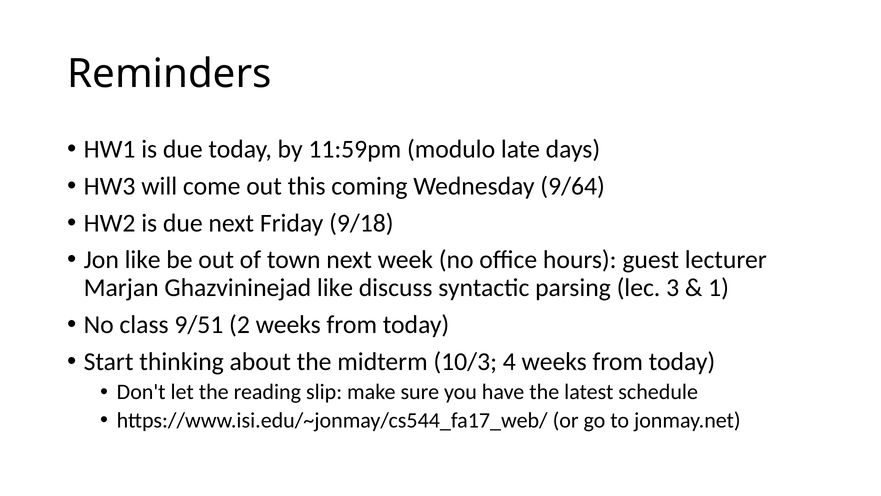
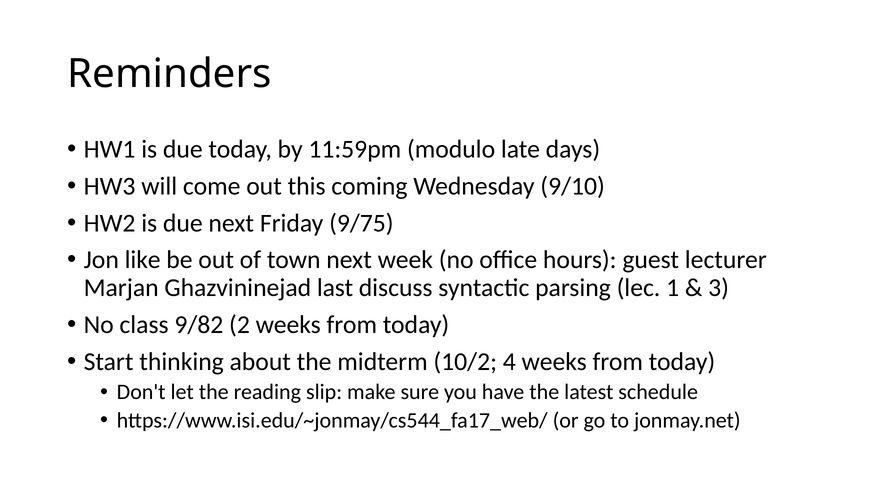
9/64: 9/64 -> 9/10
9/18: 9/18 -> 9/75
Ghazvininejad like: like -> last
3: 3 -> 1
1: 1 -> 3
9/51: 9/51 -> 9/82
10/3: 10/3 -> 10/2
